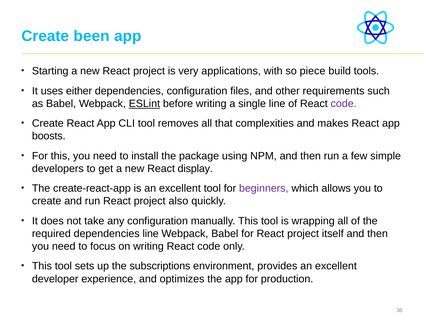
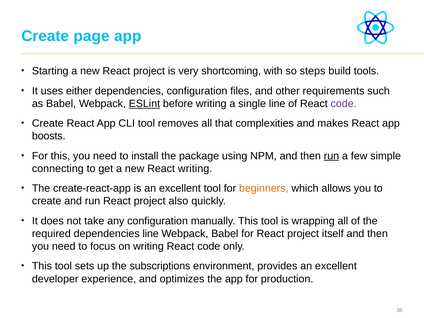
been: been -> page
applications: applications -> shortcoming
piece: piece -> steps
run at (331, 156) underline: none -> present
developers: developers -> connecting
React display: display -> writing
beginners colour: purple -> orange
